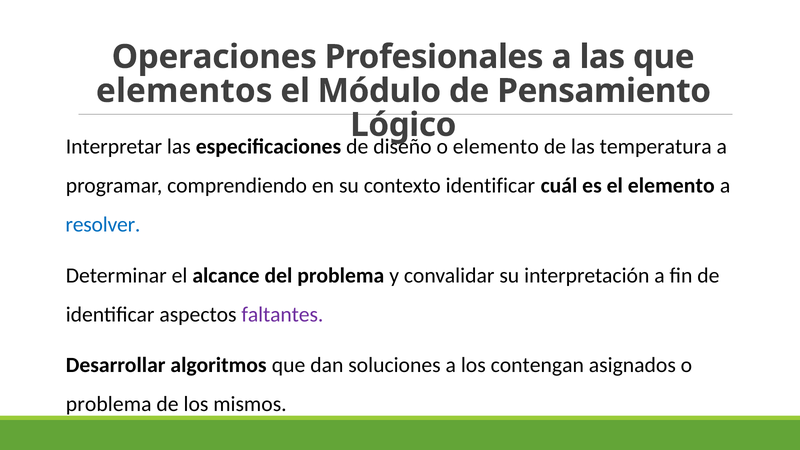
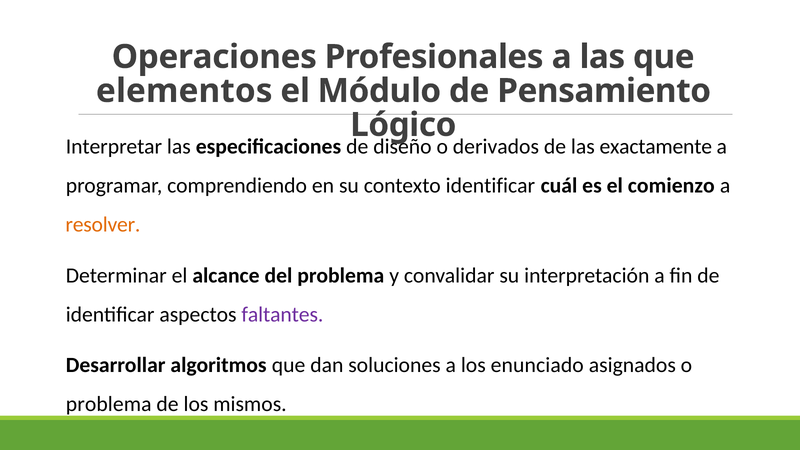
elemento at (496, 147): elemento -> derivados
temperatura: temperatura -> exactamente
el elemento: elemento -> comienzo
resolver colour: blue -> orange
contengan: contengan -> enunciado
